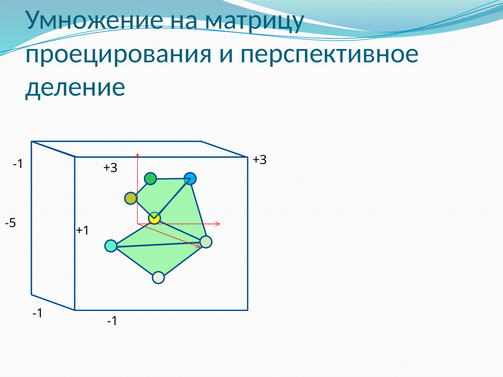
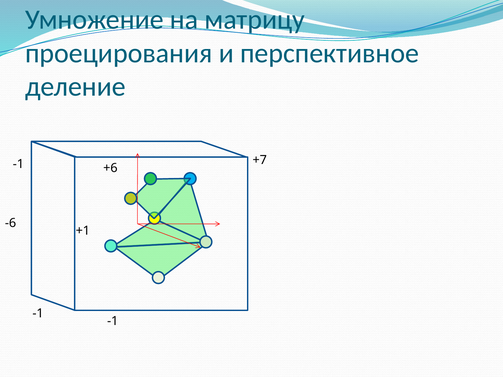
+3 at (260, 160): +3 -> +7
+3 at (110, 168): +3 -> +6
-5: -5 -> -6
